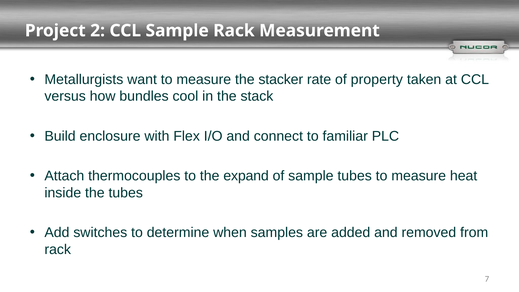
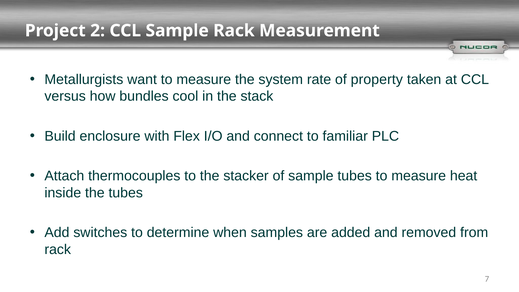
stacker: stacker -> system
expand: expand -> stacker
